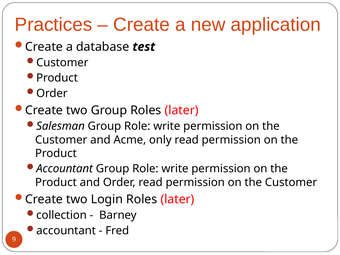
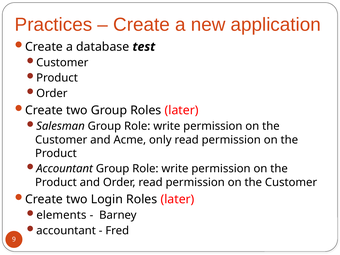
collection: collection -> elements
